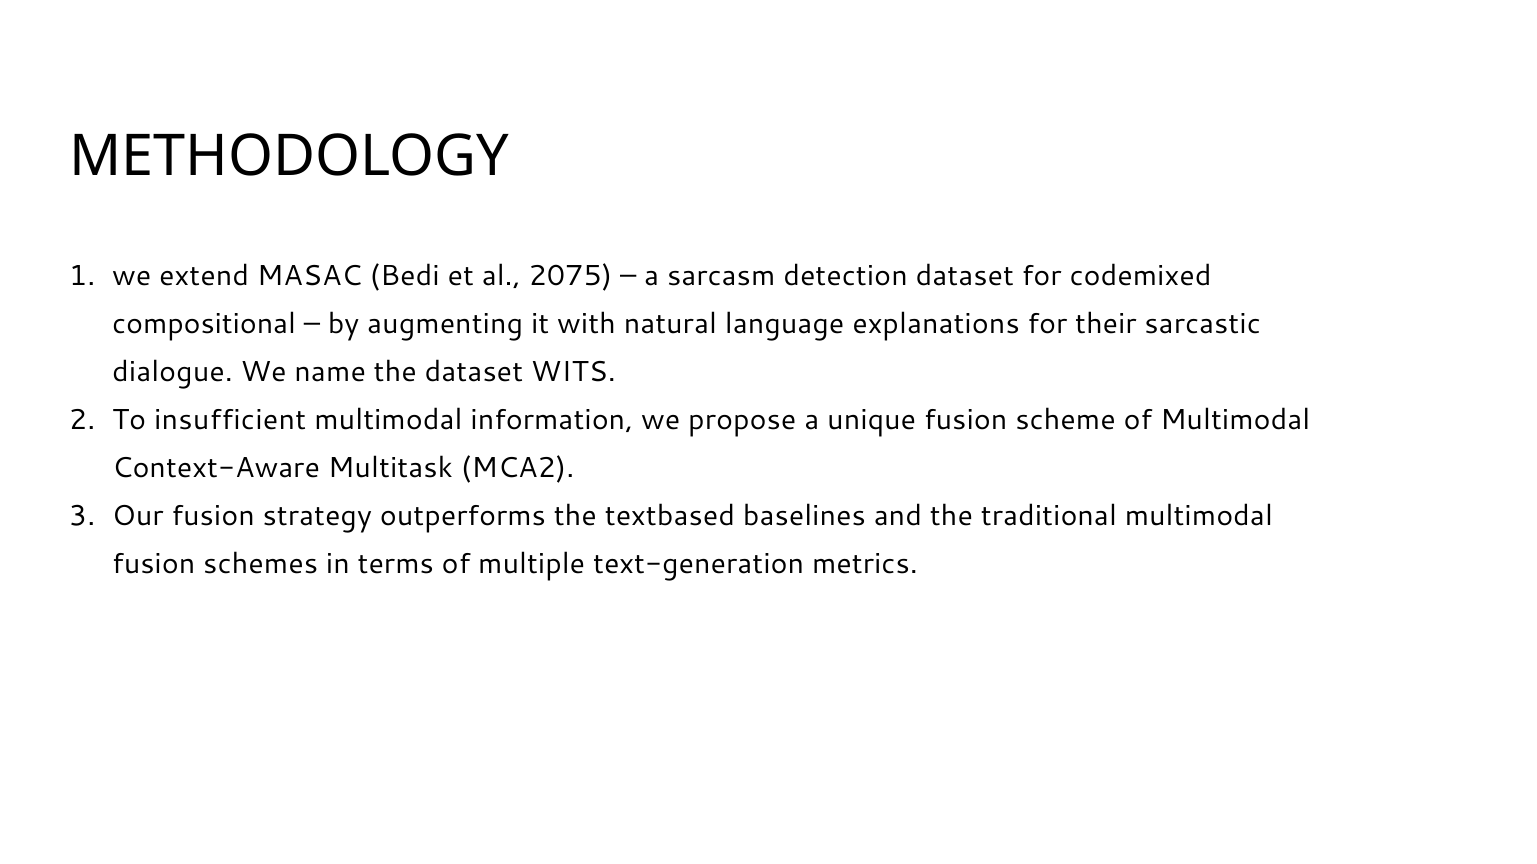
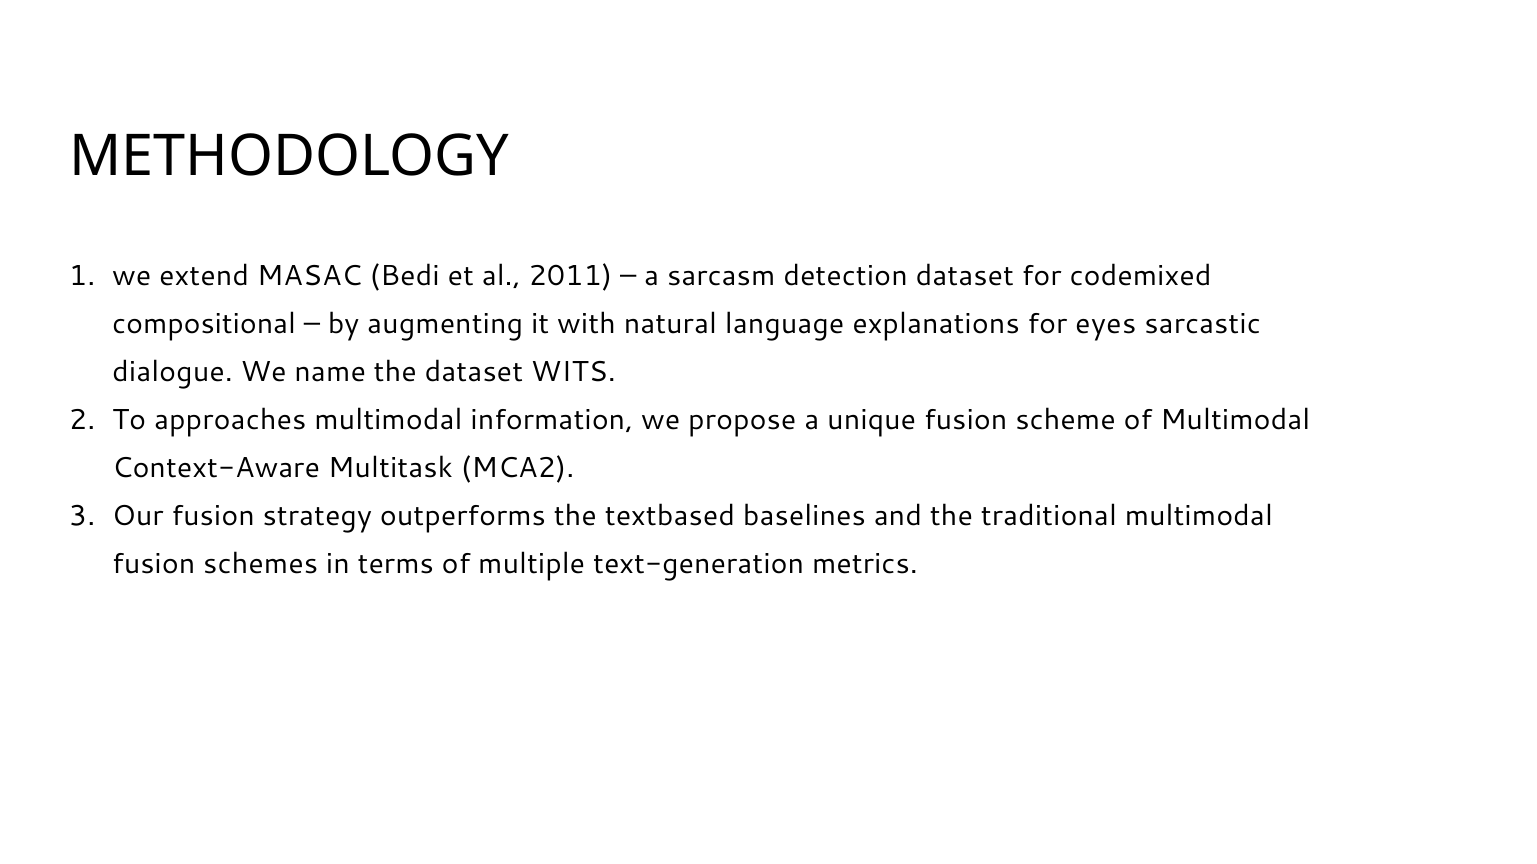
2075: 2075 -> 2011
their: their -> eyes
insufficient: insufficient -> approaches
